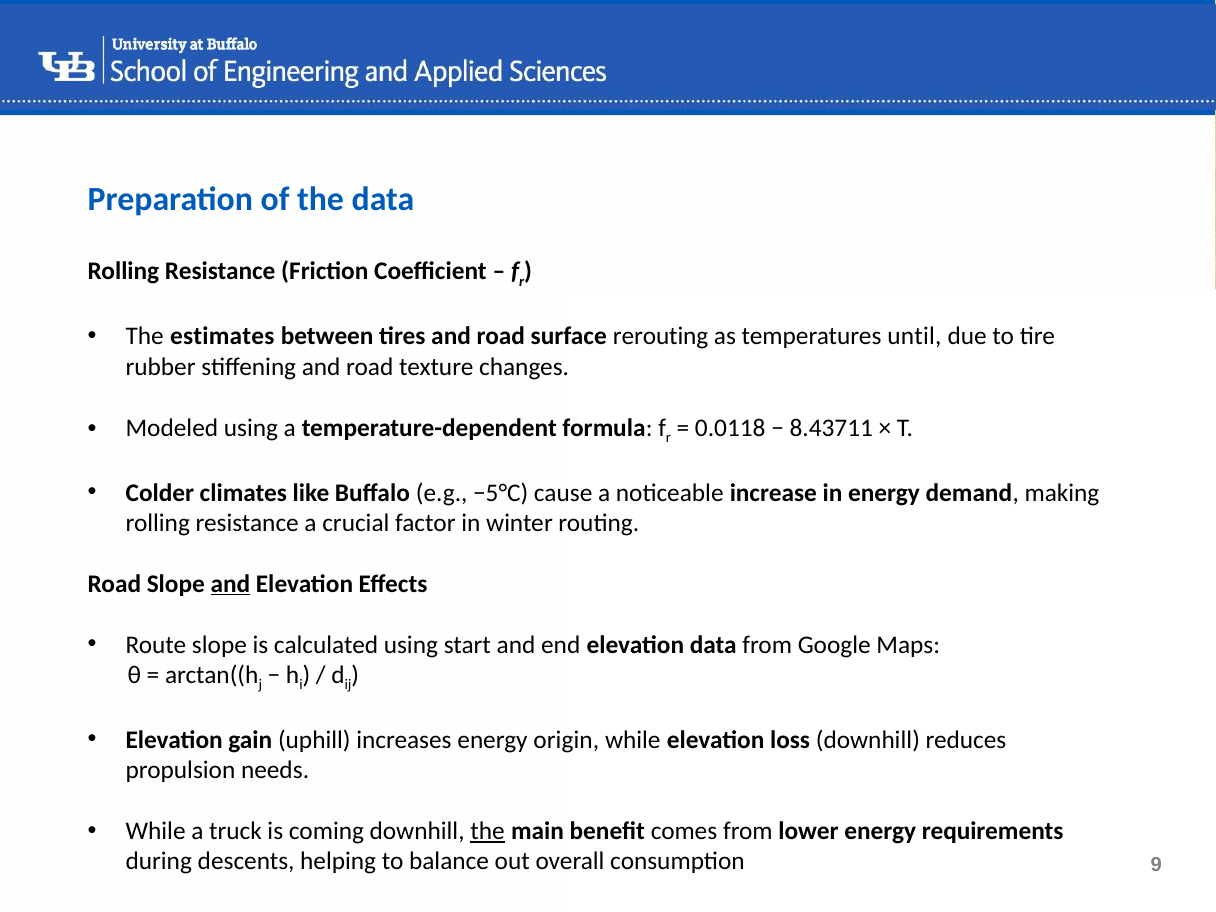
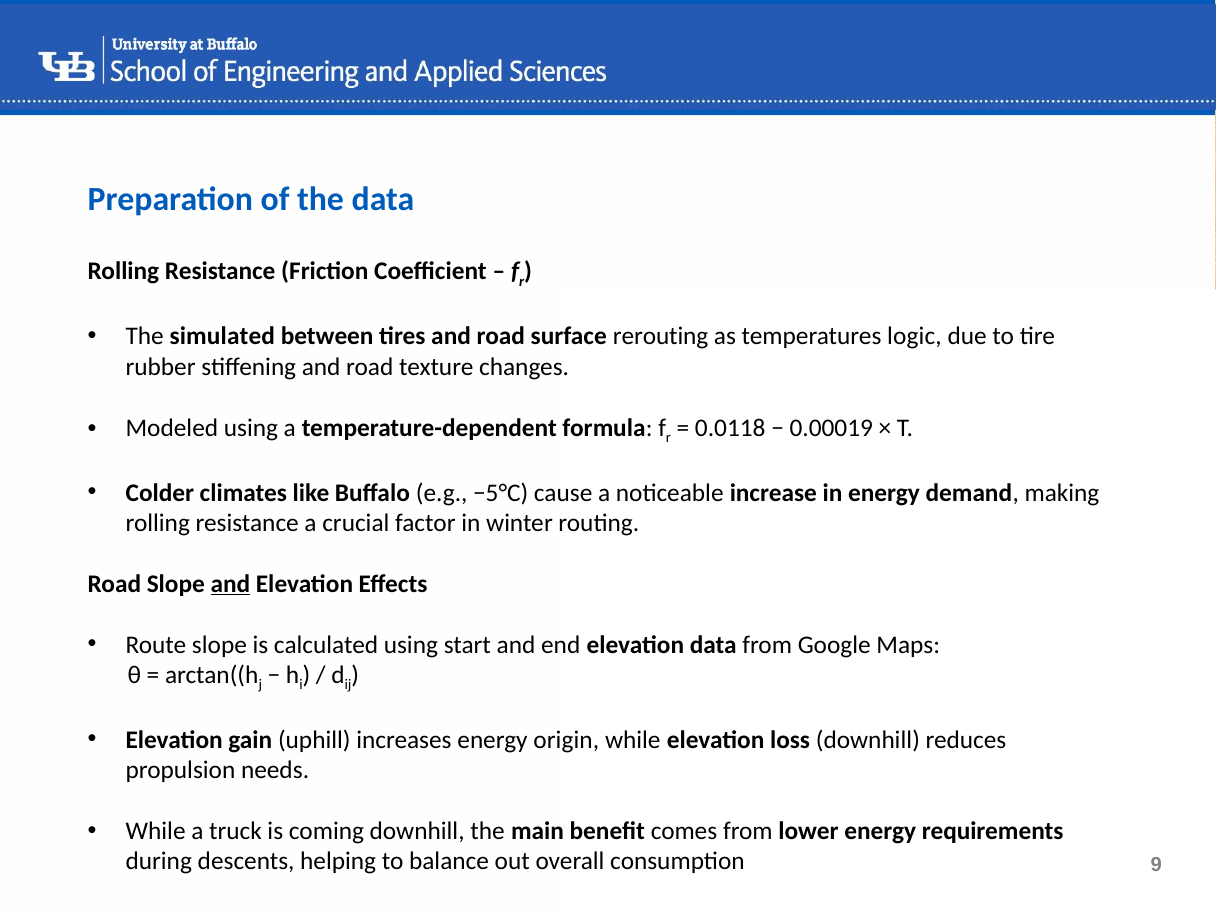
estimates: estimates -> simulated
until: until -> logic
8.43711: 8.43711 -> 0.00019
the at (488, 831) underline: present -> none
